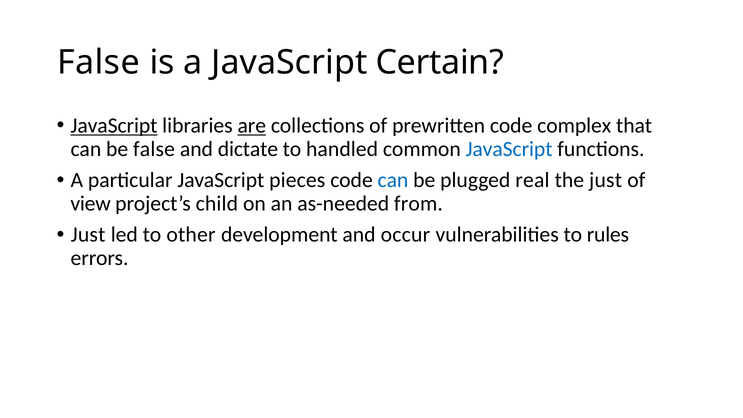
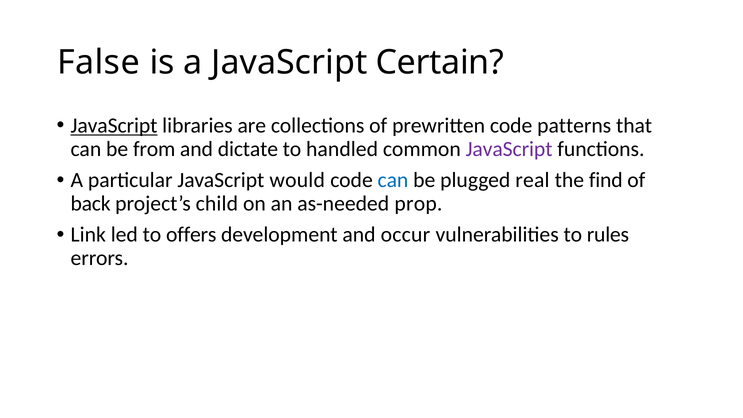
are underline: present -> none
complex: complex -> patterns
be false: false -> from
JavaScript at (509, 149) colour: blue -> purple
pieces: pieces -> would
the just: just -> find
view: view -> back
from: from -> prop
Just at (88, 235): Just -> Link
other: other -> offers
